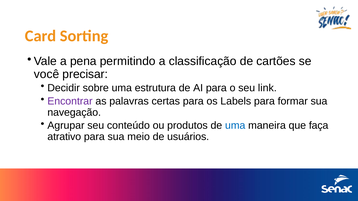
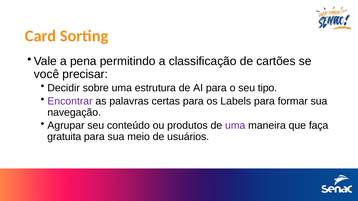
link: link -> tipo
uma at (235, 126) colour: blue -> purple
atrativo: atrativo -> gratuita
